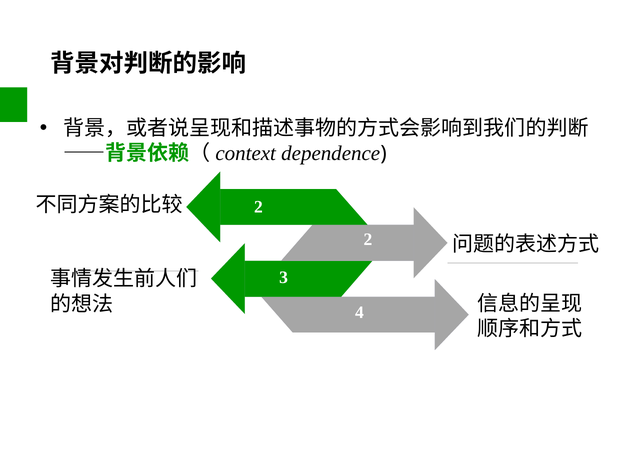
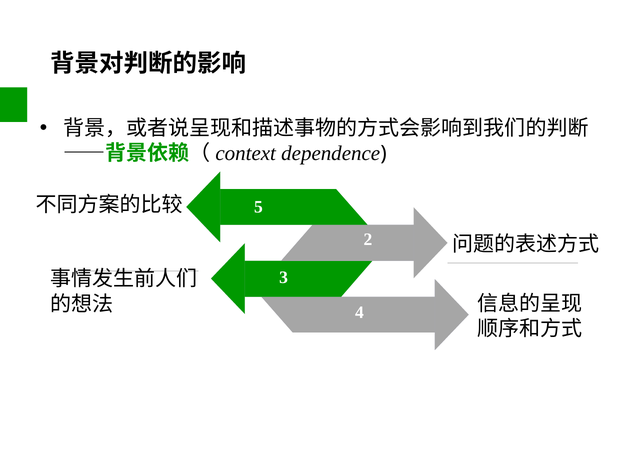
2 at (258, 207): 2 -> 5
